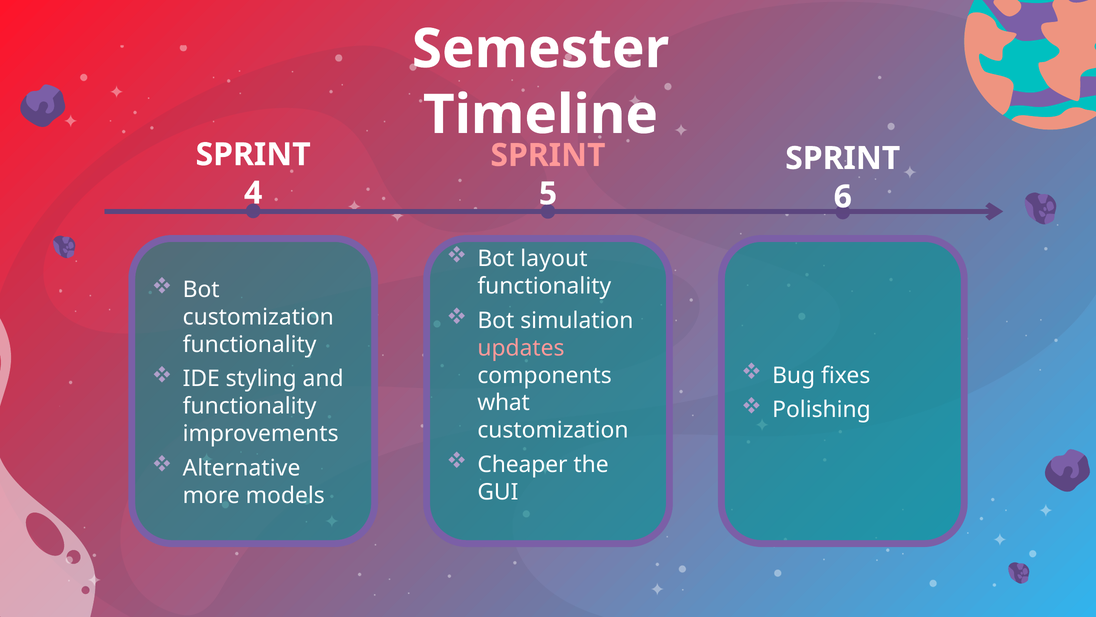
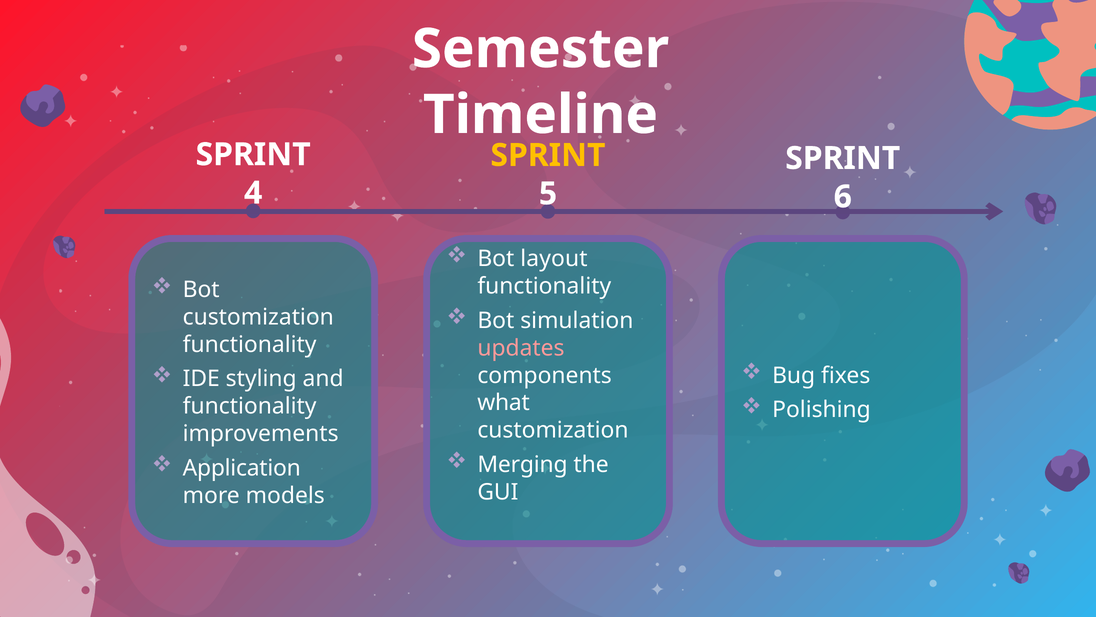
SPRINT at (548, 155) colour: pink -> yellow
Cheaper: Cheaper -> Merging
Alternative: Alternative -> Application
